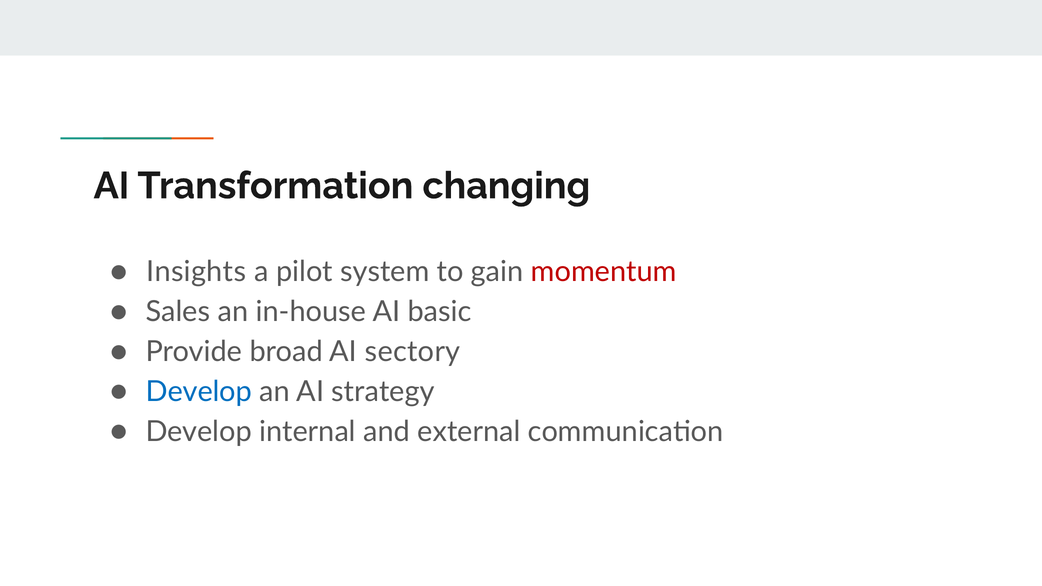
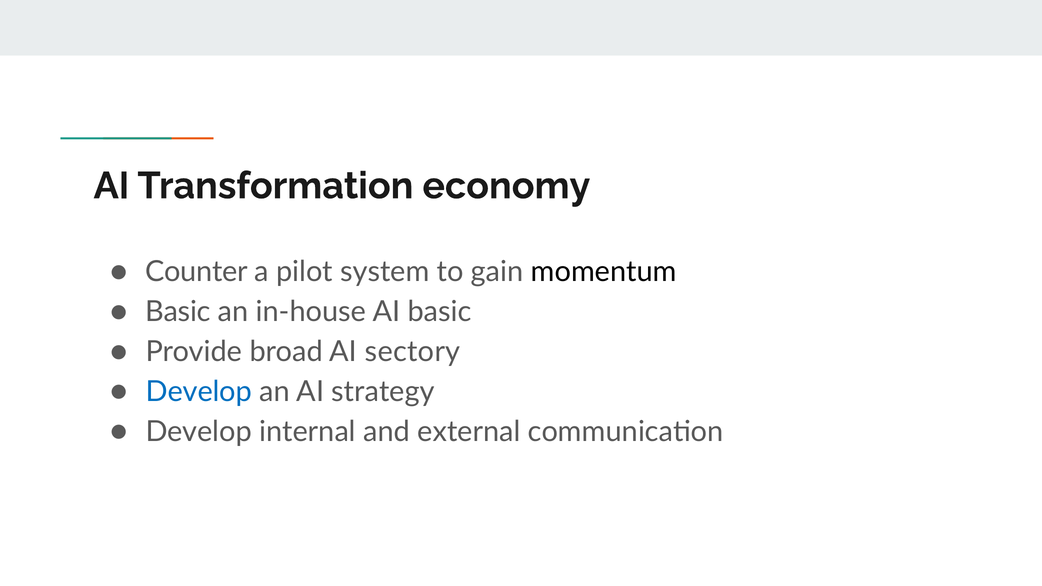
changing: changing -> economy
Insights: Insights -> Counter
momentum colour: red -> black
Sales at (178, 312): Sales -> Basic
